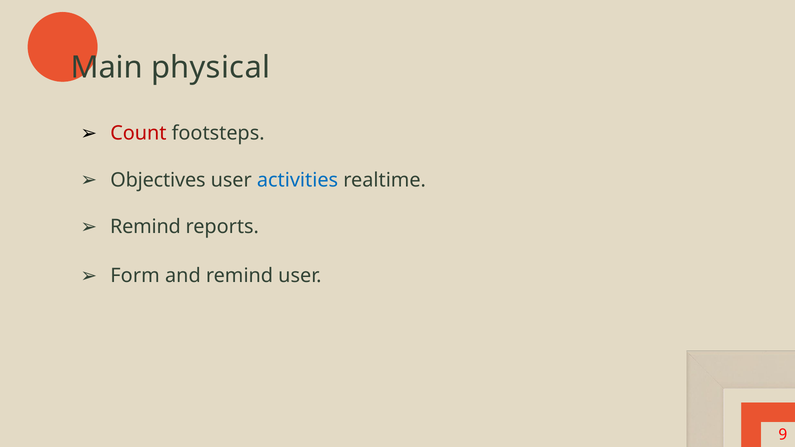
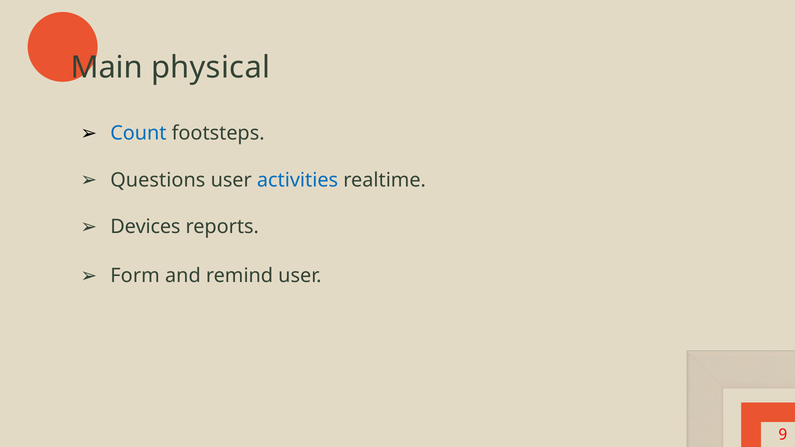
Count colour: red -> blue
Objectives: Objectives -> Questions
Remind at (145, 227): Remind -> Devices
